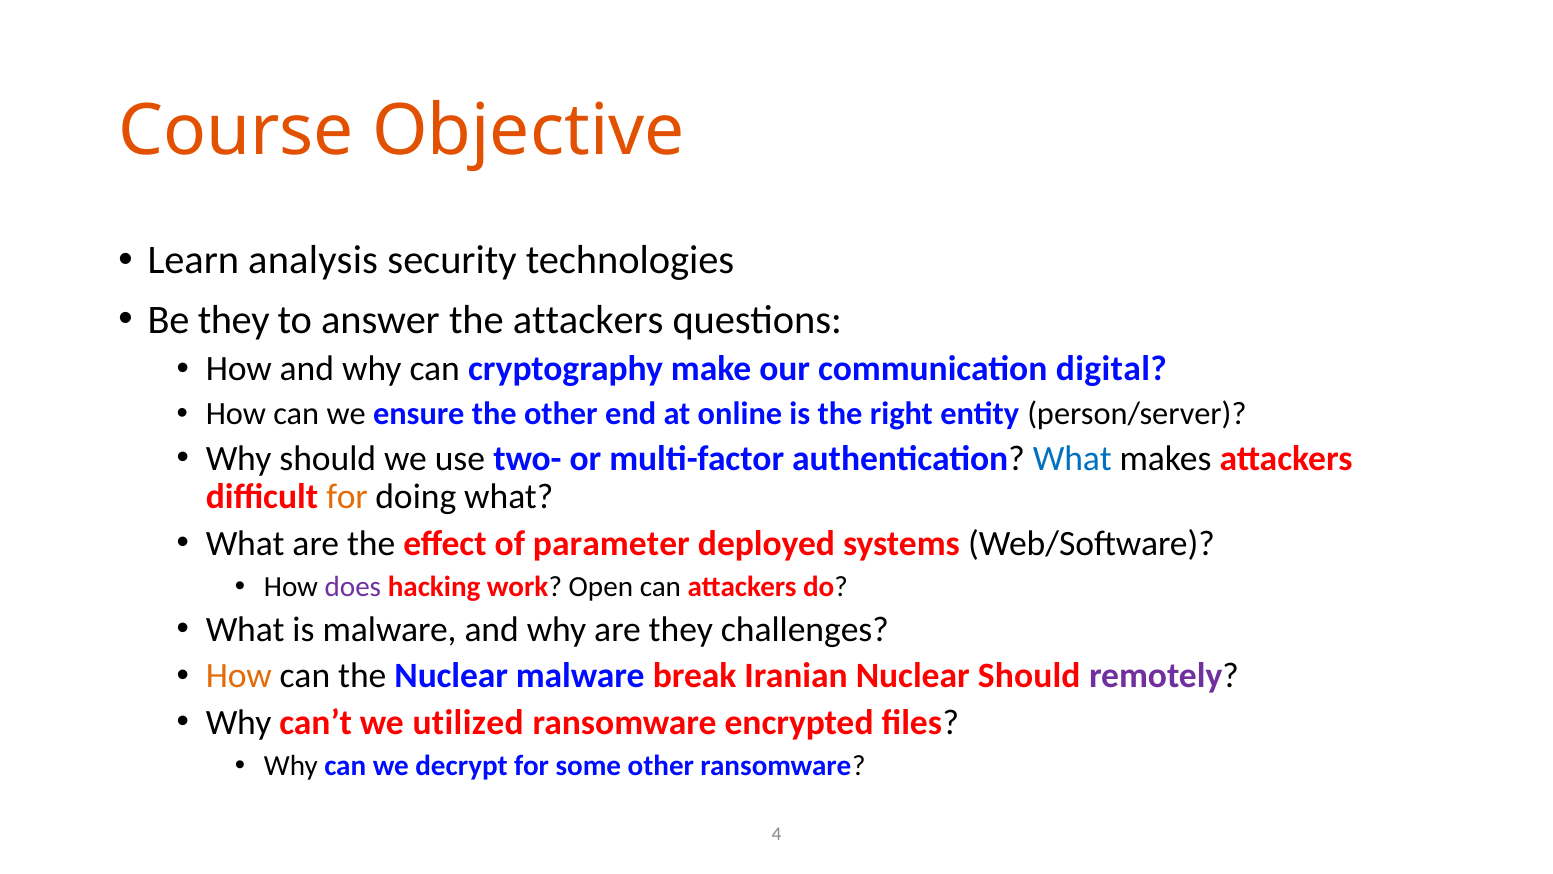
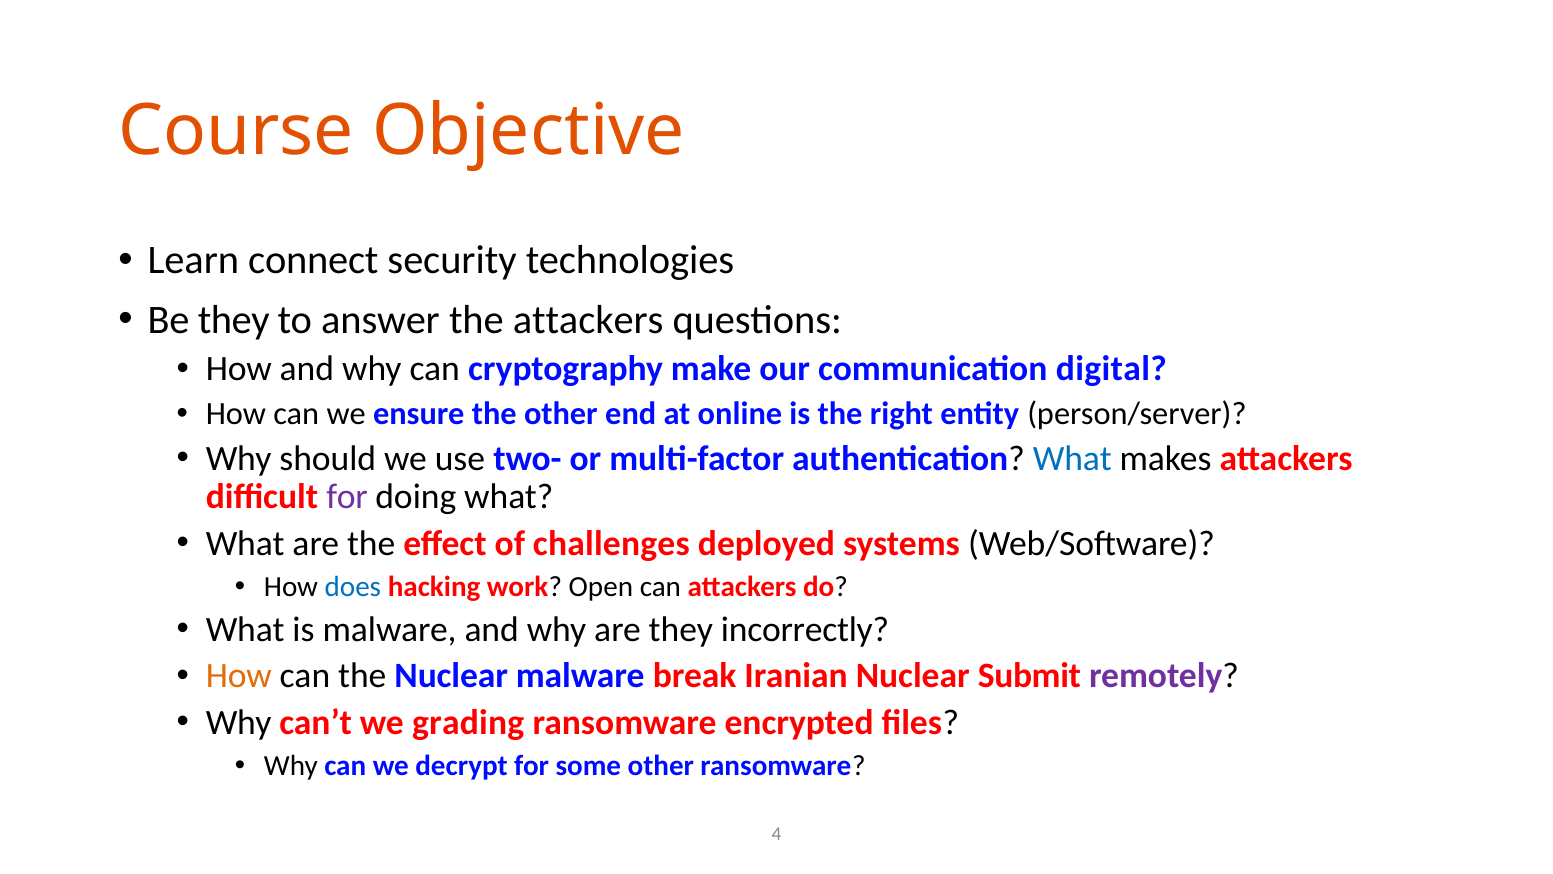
analysis: analysis -> connect
for at (347, 497) colour: orange -> purple
parameter: parameter -> challenges
does colour: purple -> blue
challenges: challenges -> incorrectly
Nuclear Should: Should -> Submit
utilized: utilized -> grading
